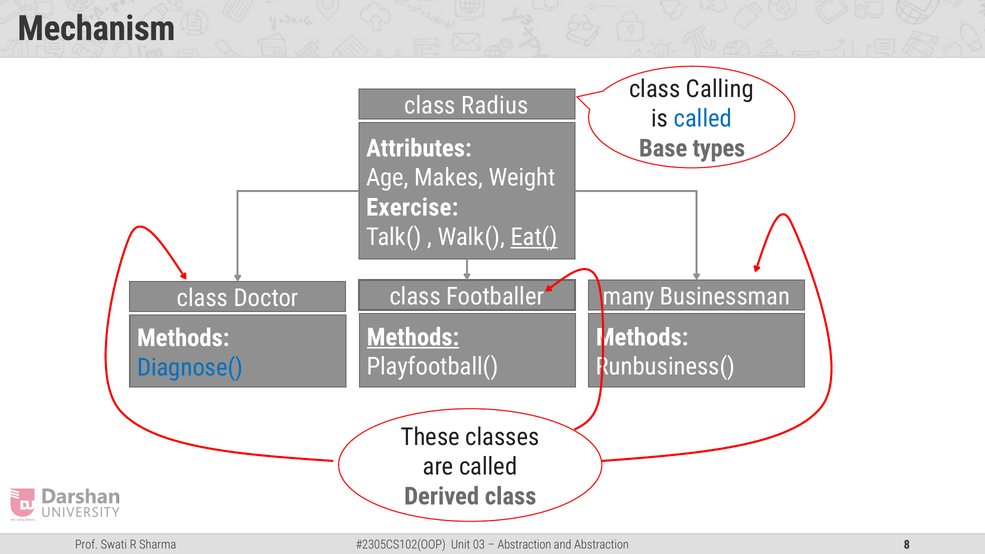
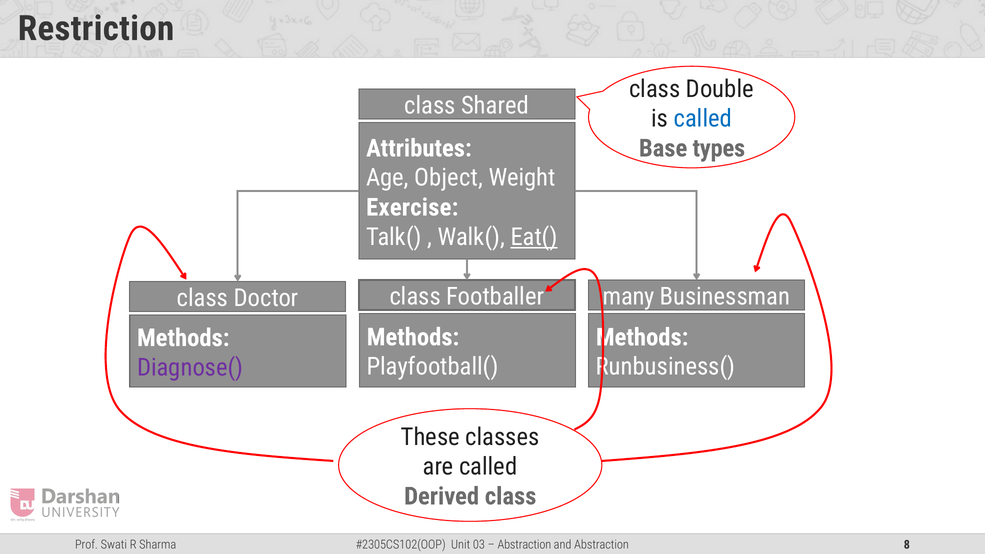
Mechanism: Mechanism -> Restriction
Calling: Calling -> Double
Radius: Radius -> Shared
Makes: Makes -> Object
Methods at (413, 337) underline: present -> none
Diagnose( colour: blue -> purple
